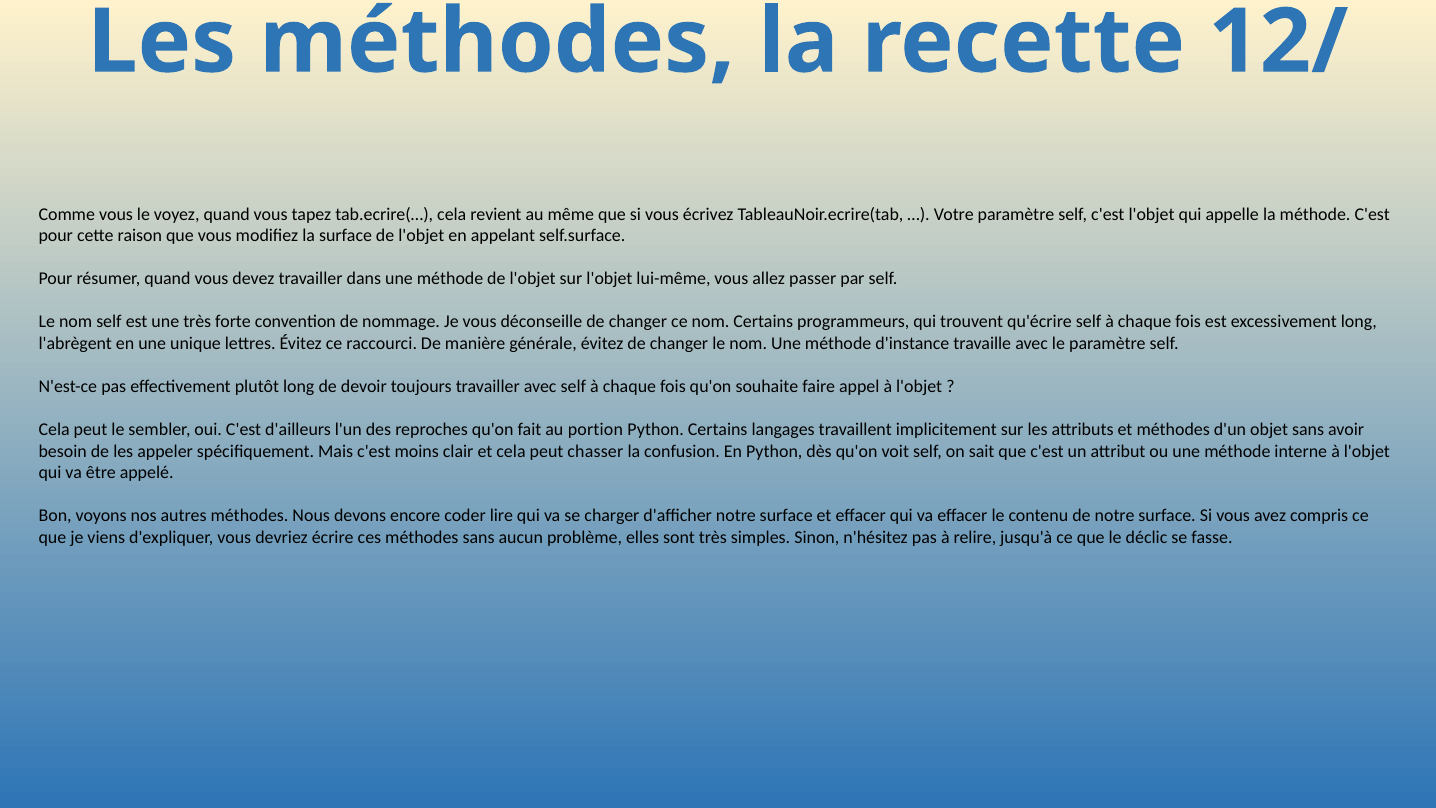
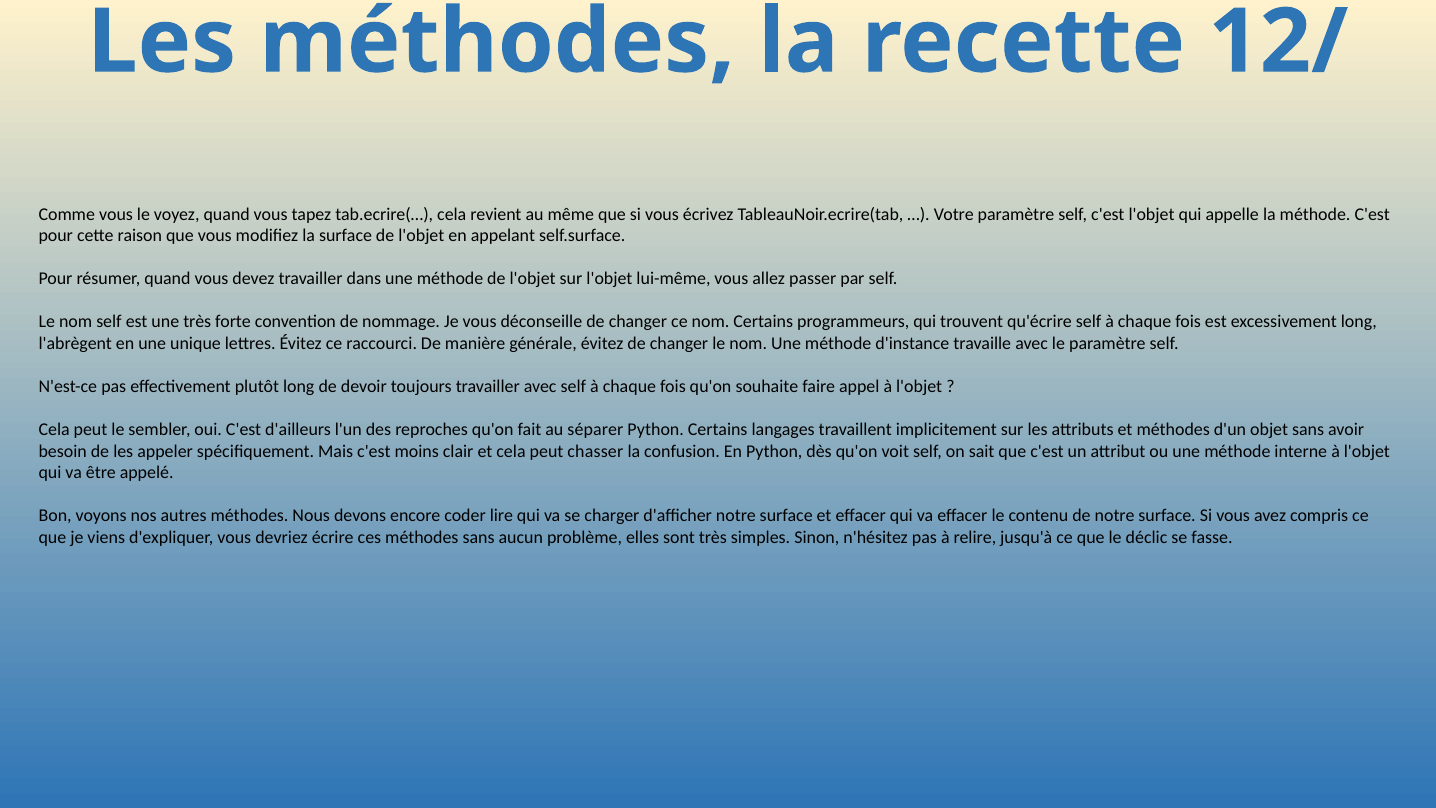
portion: portion -> séparer
